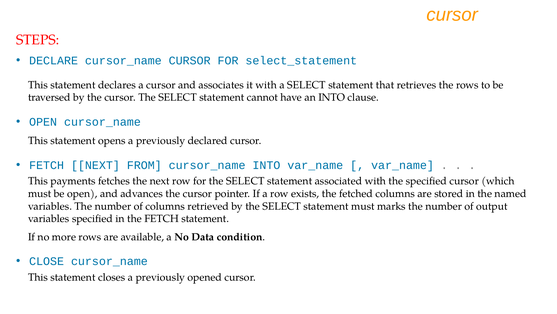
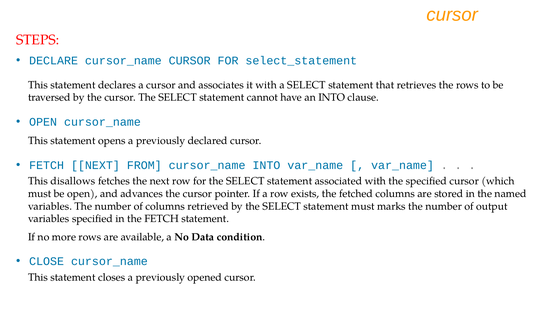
payments: payments -> disallows
